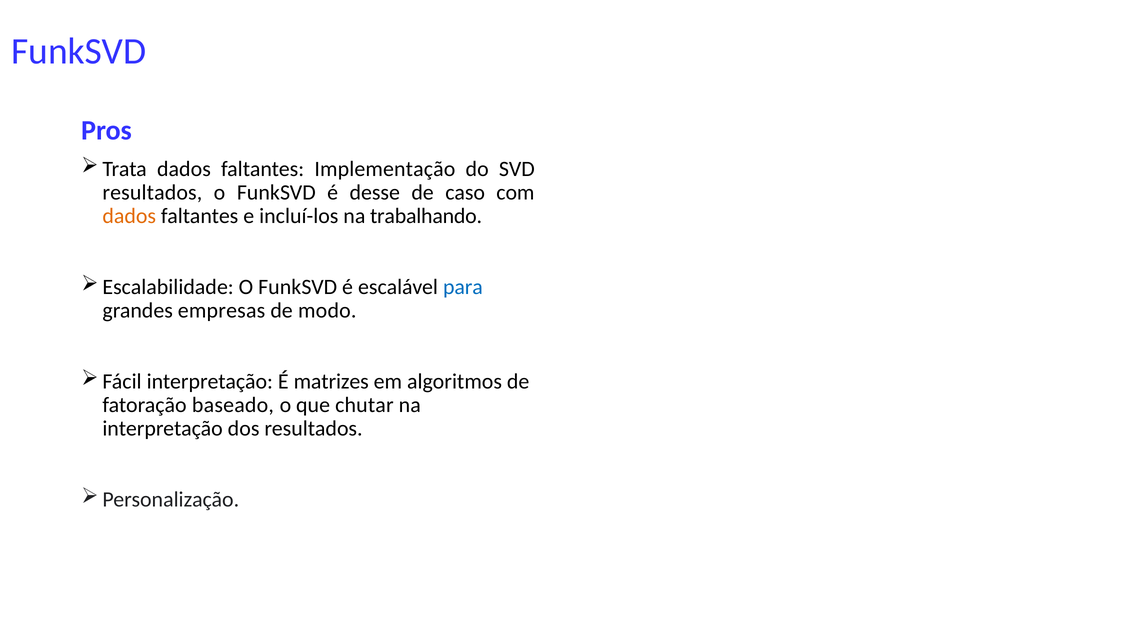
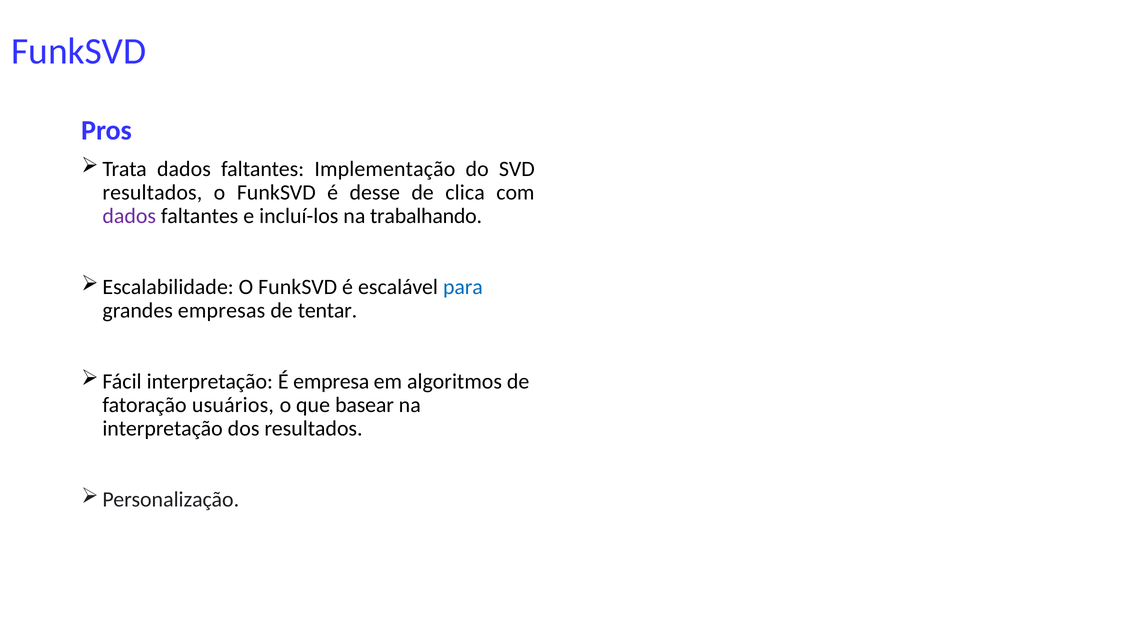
caso: caso -> clica
dados at (129, 216) colour: orange -> purple
modo: modo -> tentar
matrizes: matrizes -> empresa
baseado: baseado -> usuários
chutar: chutar -> basear
